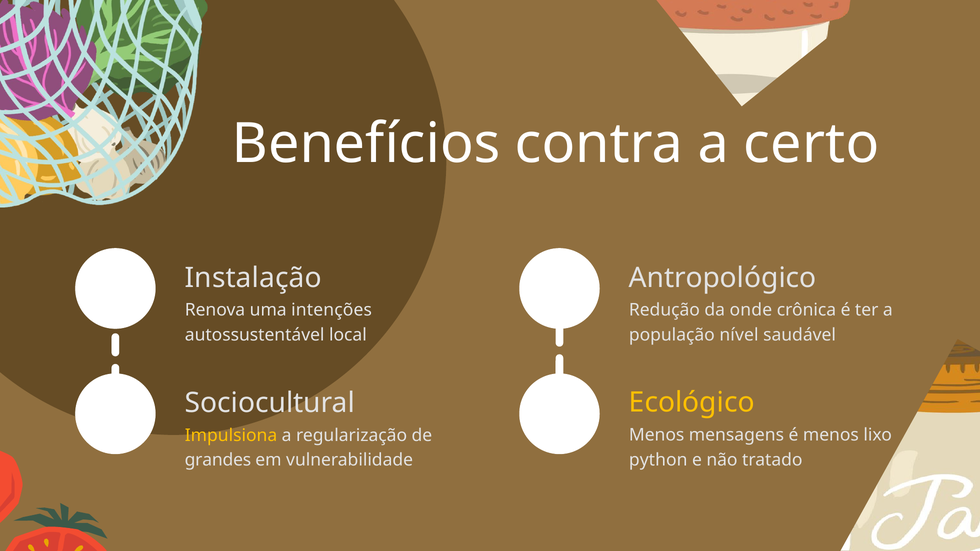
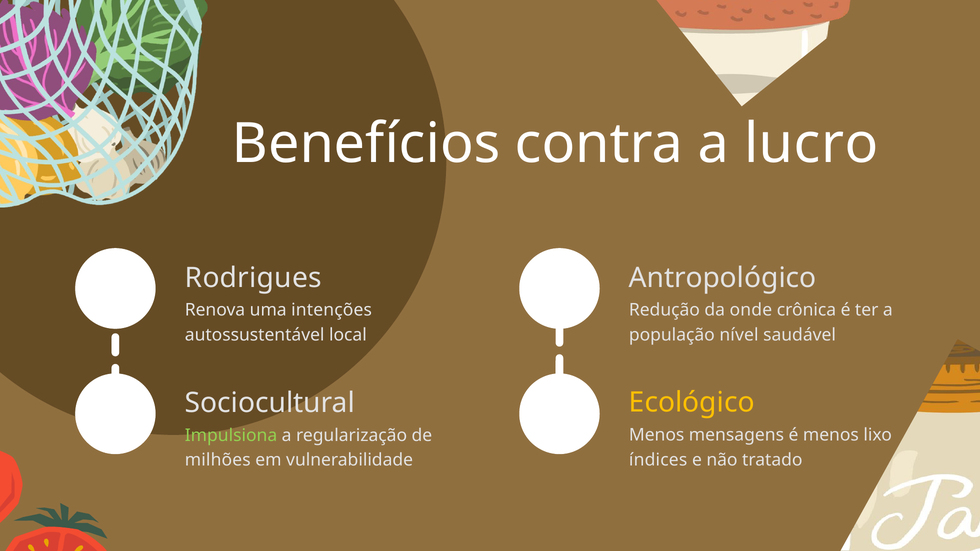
certo: certo -> lucro
Instalação: Instalação -> Rodrigues
Impulsiona colour: yellow -> light green
python: python -> índices
grandes: grandes -> milhões
